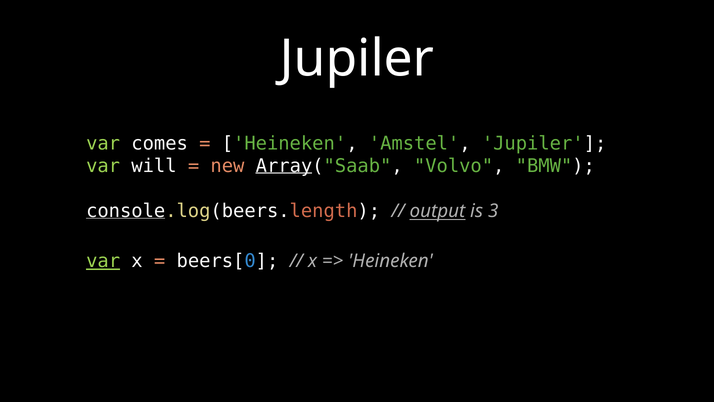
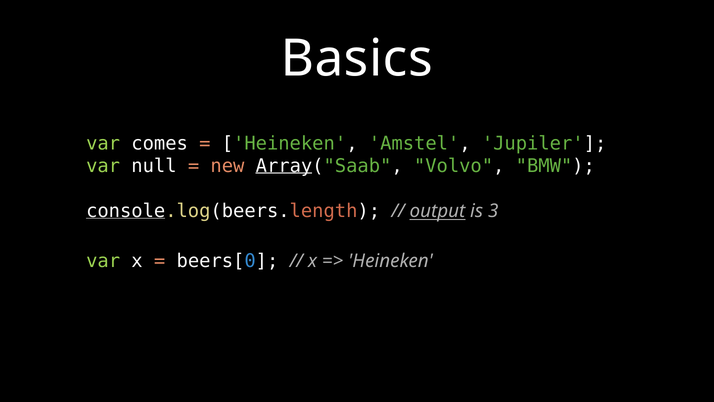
Jupiler at (357, 58): Jupiler -> Basics
will: will -> null
var at (103, 261) underline: present -> none
